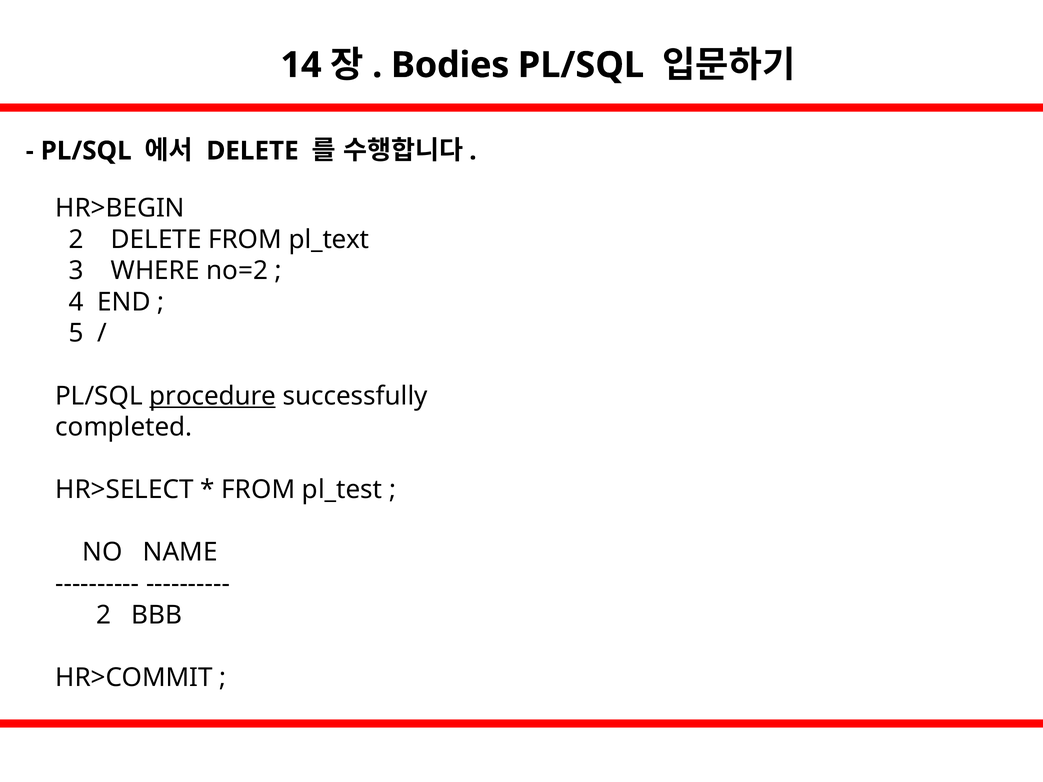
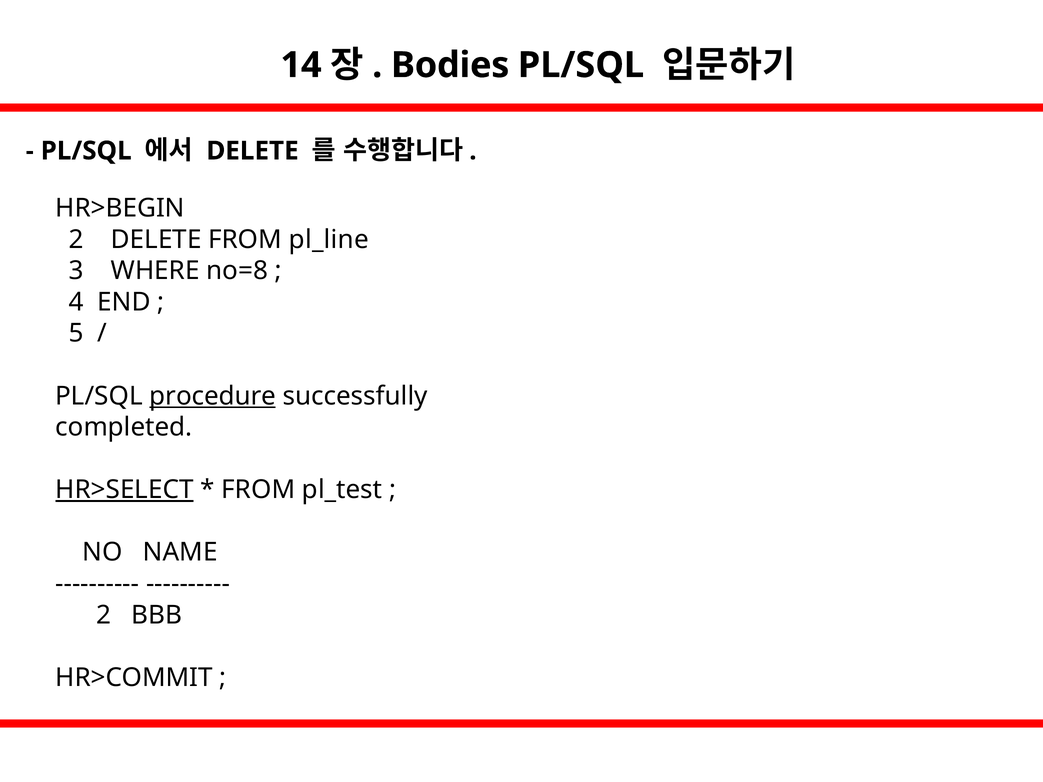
pl_text: pl_text -> pl_line
no=2: no=2 -> no=8
HR>SELECT underline: none -> present
